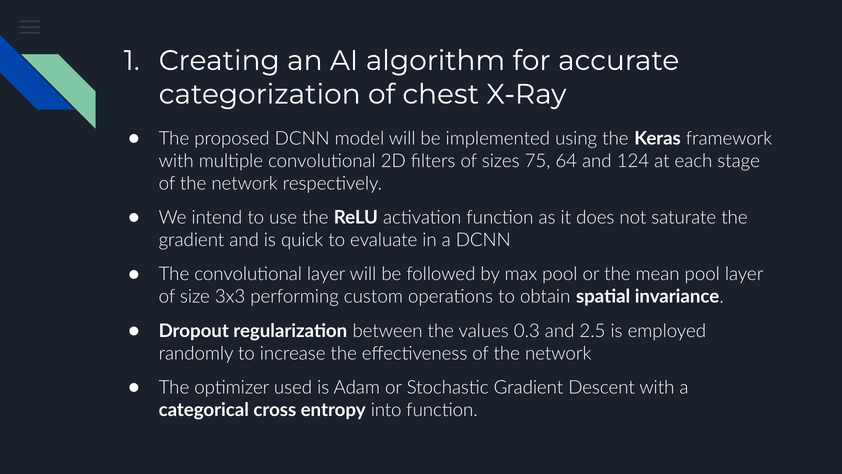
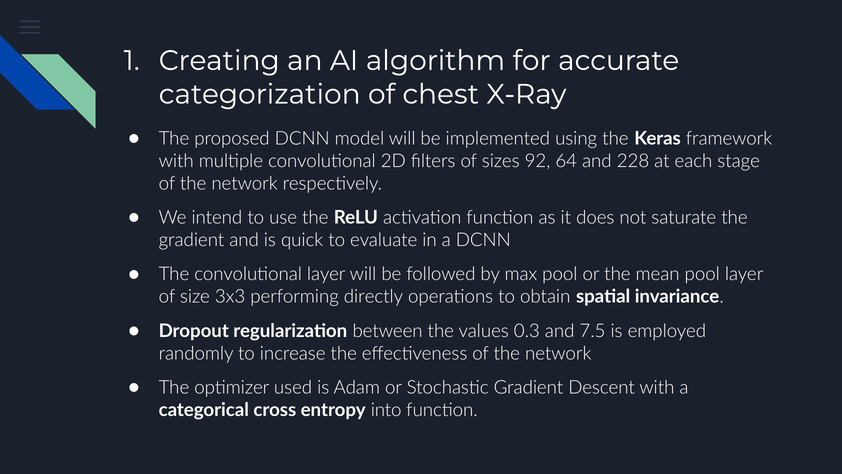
75: 75 -> 92
124: 124 -> 228
custom: custom -> directly
2.5: 2.5 -> 7.5
